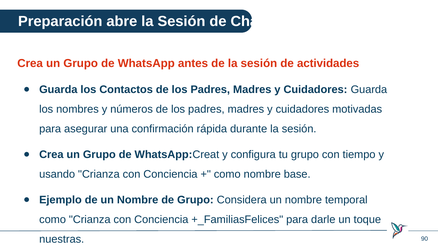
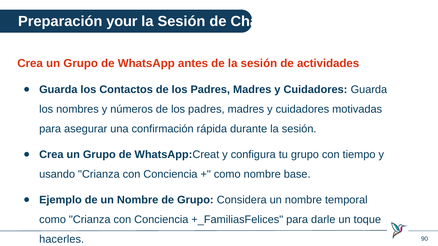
abre: abre -> your
nuestras: nuestras -> hacerles
